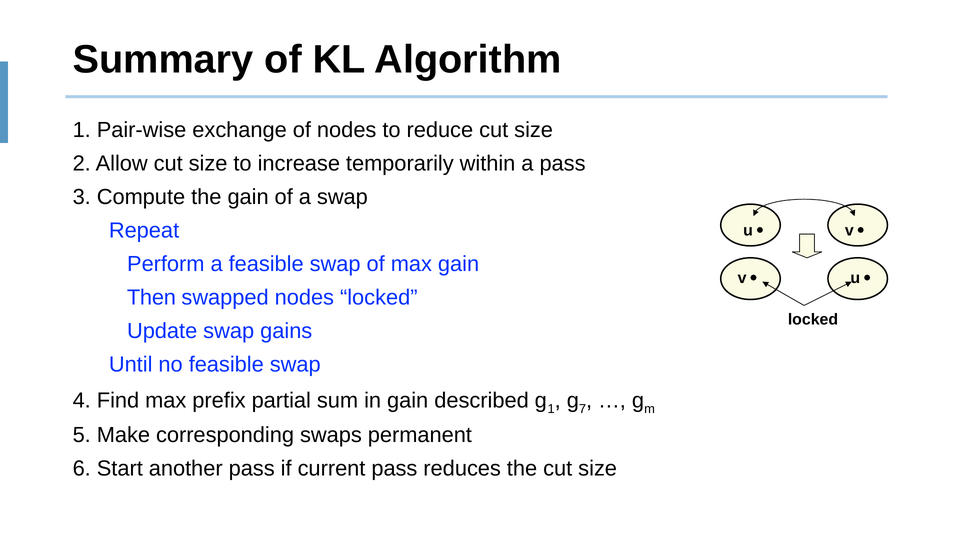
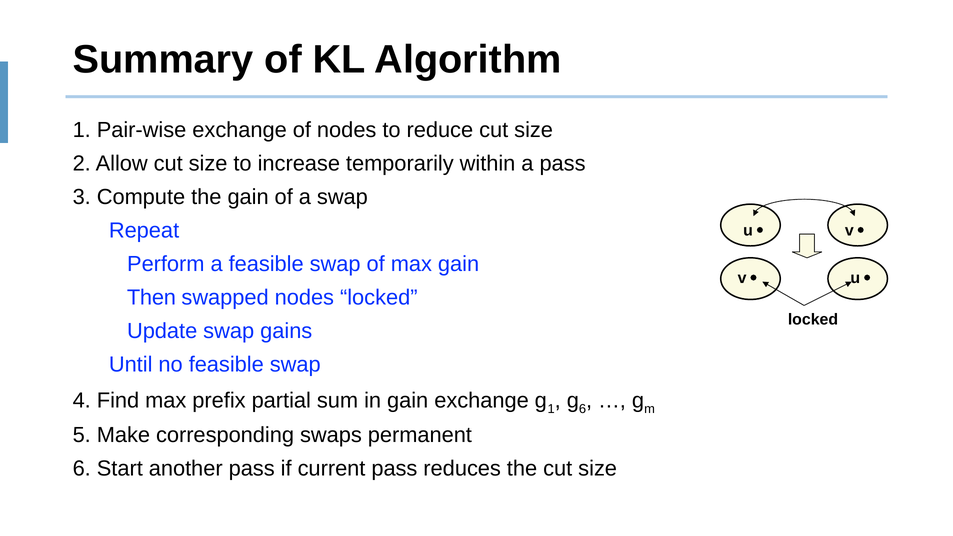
gain described: described -> exchange
7 at (583, 409): 7 -> 6
